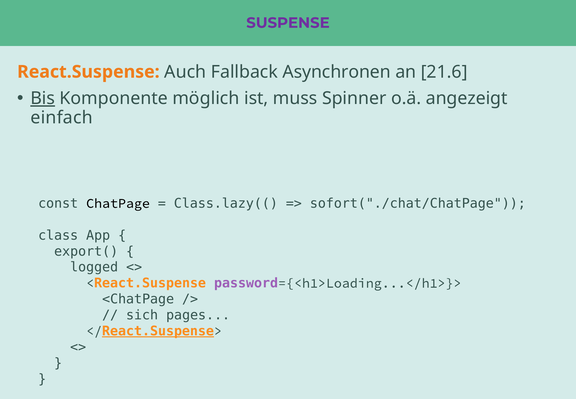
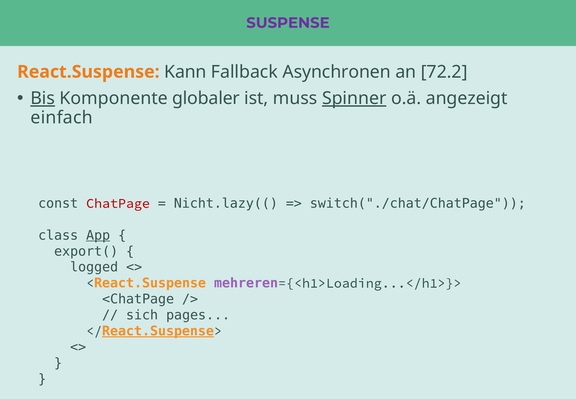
Auch: Auch -> Kann
21.6: 21.6 -> 72.2
möglich: möglich -> globaler
Spinner underline: none -> present
ChatPage colour: black -> red
Class.lazy((: Class.lazy(( -> Nicht.lazy((
sofort("./chat/ChatPage: sofort("./chat/ChatPage -> switch("./chat/ChatPage
App underline: none -> present
password: password -> mehreren
